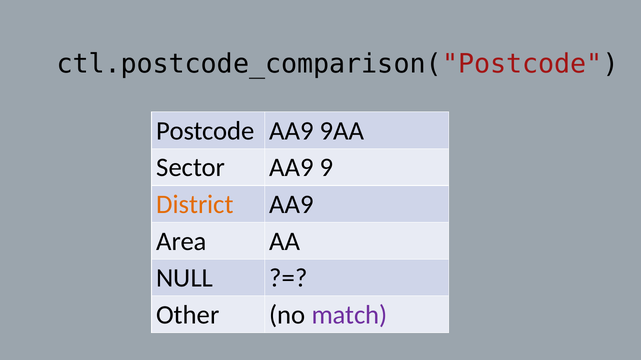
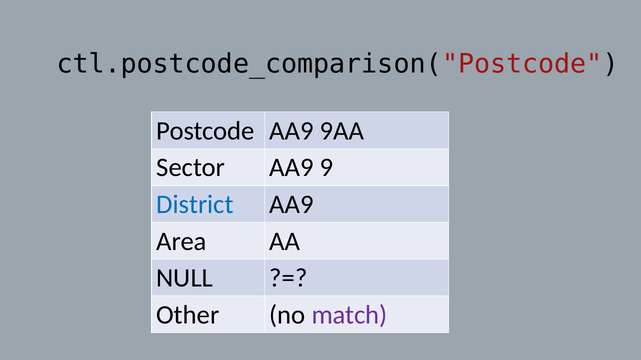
District colour: orange -> blue
